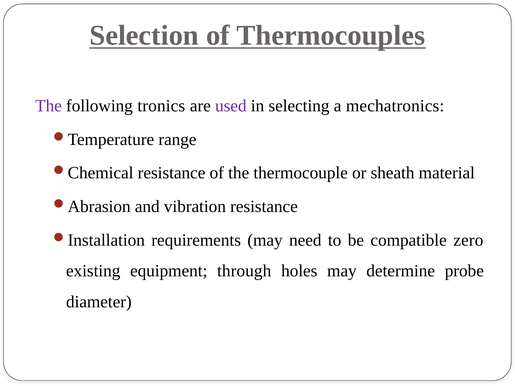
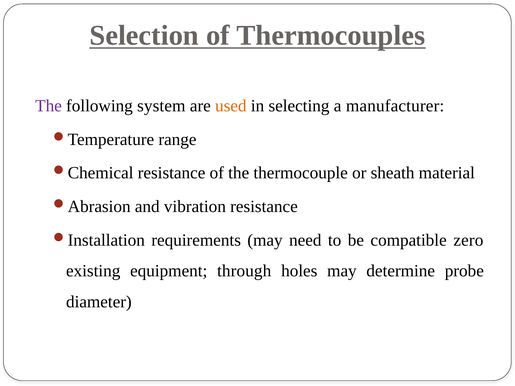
tronics: tronics -> system
used colour: purple -> orange
mechatronics: mechatronics -> manufacturer
